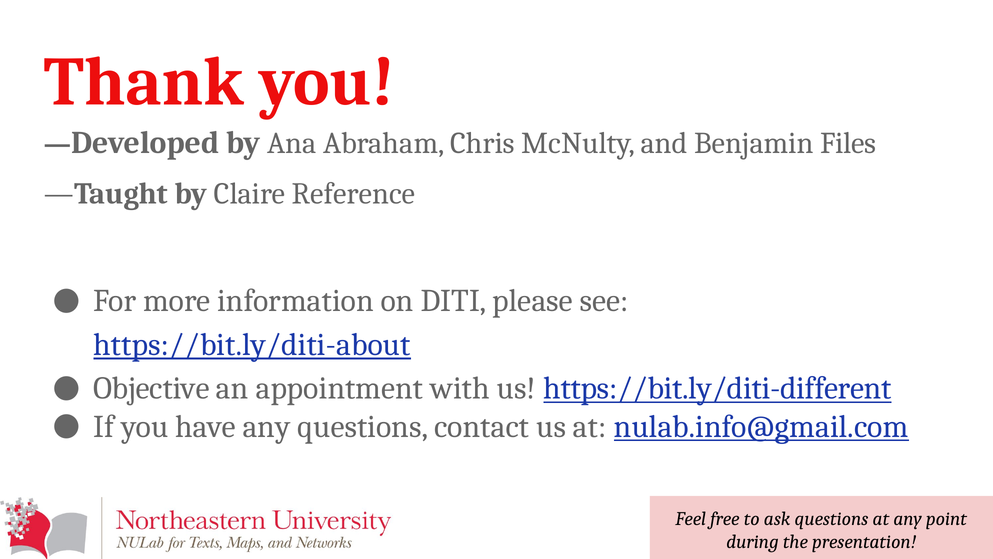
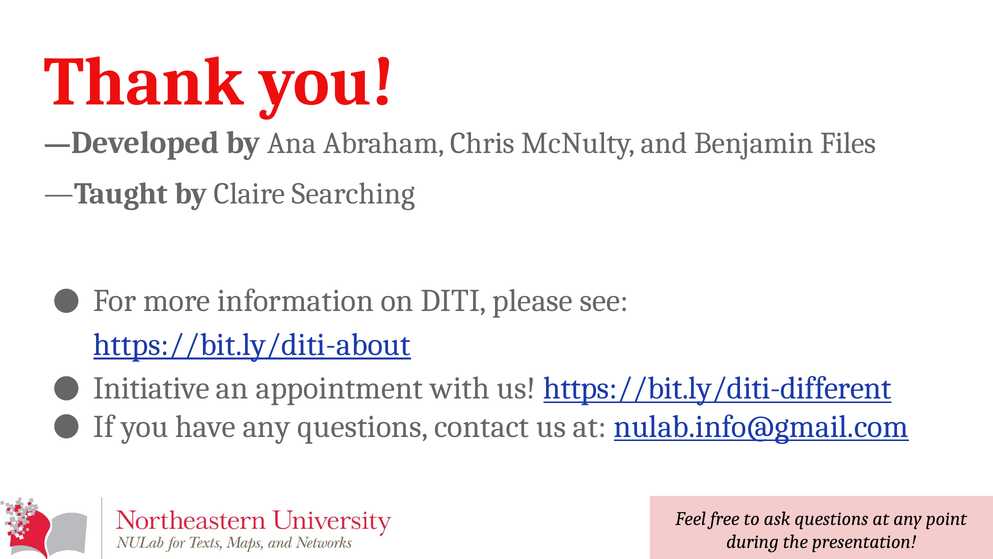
Reference: Reference -> Searching
Objective: Objective -> Initiative
